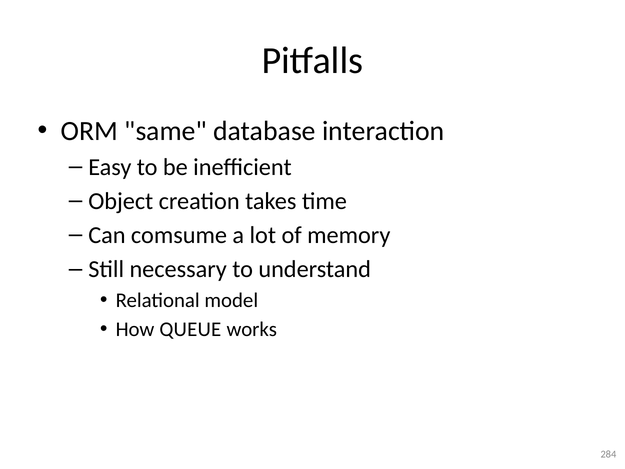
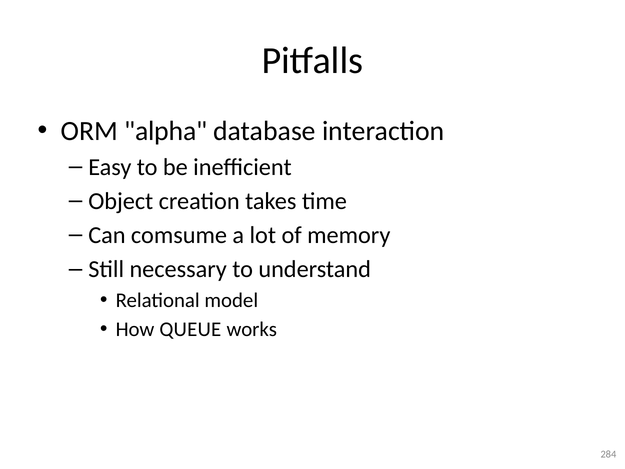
same: same -> alpha
